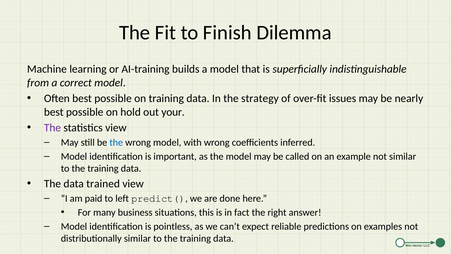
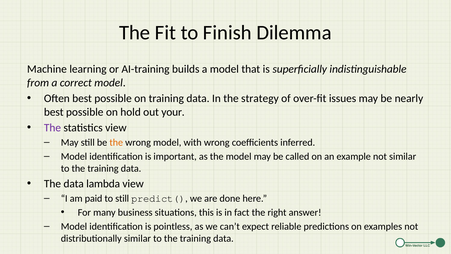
the at (116, 142) colour: blue -> orange
trained: trained -> lambda
to left: left -> still
